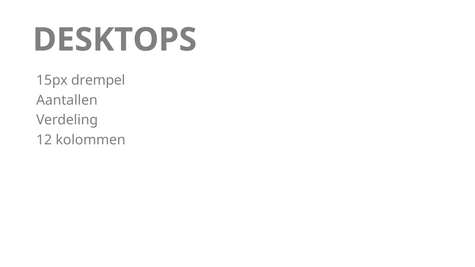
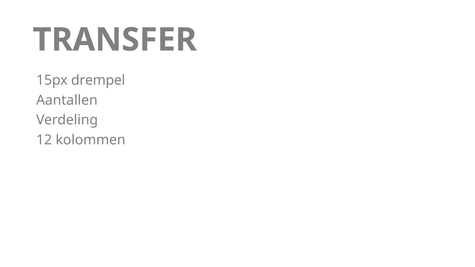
DESKTOPS: DESKTOPS -> TRANSFER
